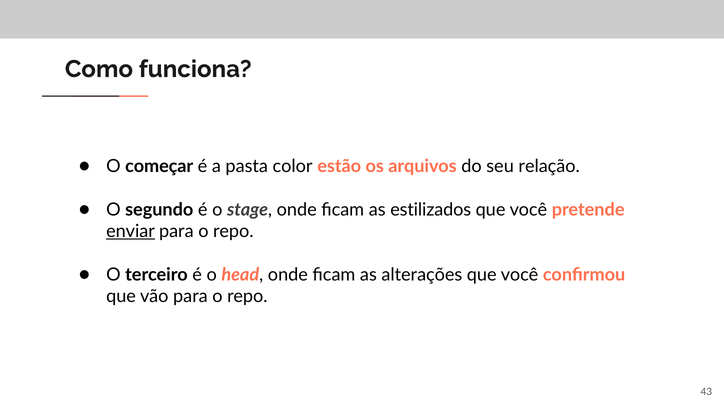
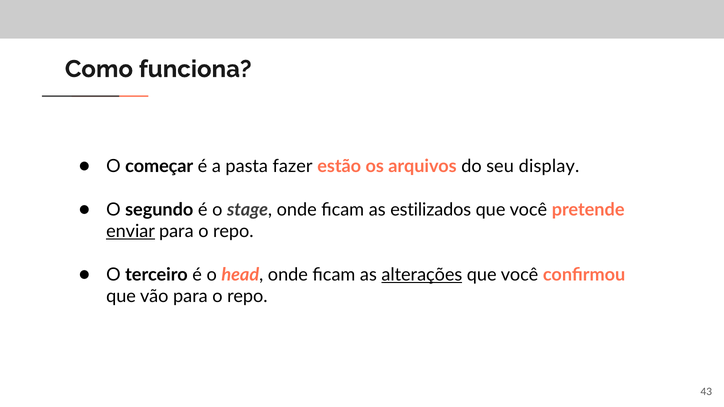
color: color -> fazer
relação: relação -> display
alterações underline: none -> present
